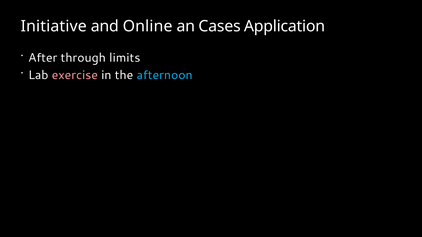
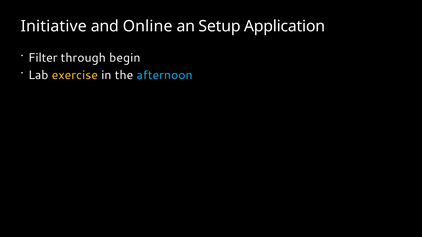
Cases: Cases -> Setup
After: After -> Filter
limits: limits -> begin
exercise colour: pink -> yellow
